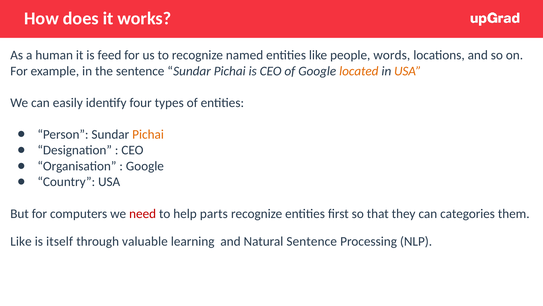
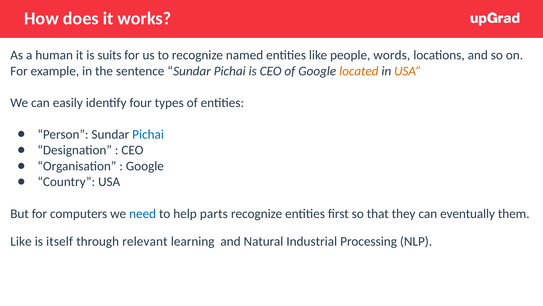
feed: feed -> suits
Pichai at (148, 134) colour: orange -> blue
need colour: red -> blue
categories: categories -> eventually
valuable: valuable -> relevant
Natural Sentence: Sentence -> Industrial
